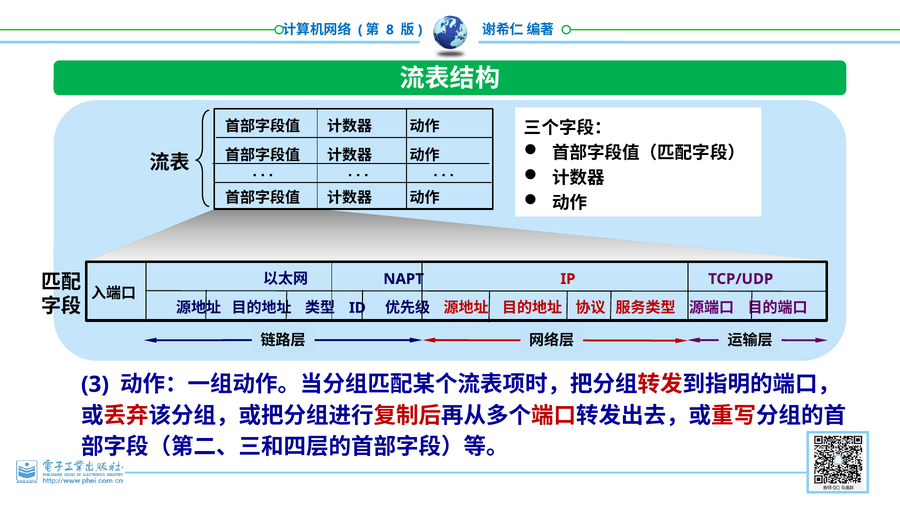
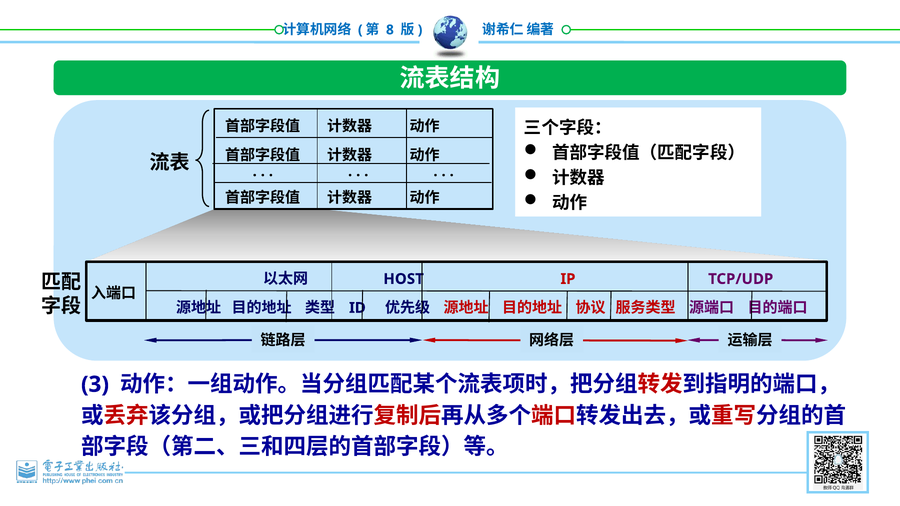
NAPT: NAPT -> HOST
